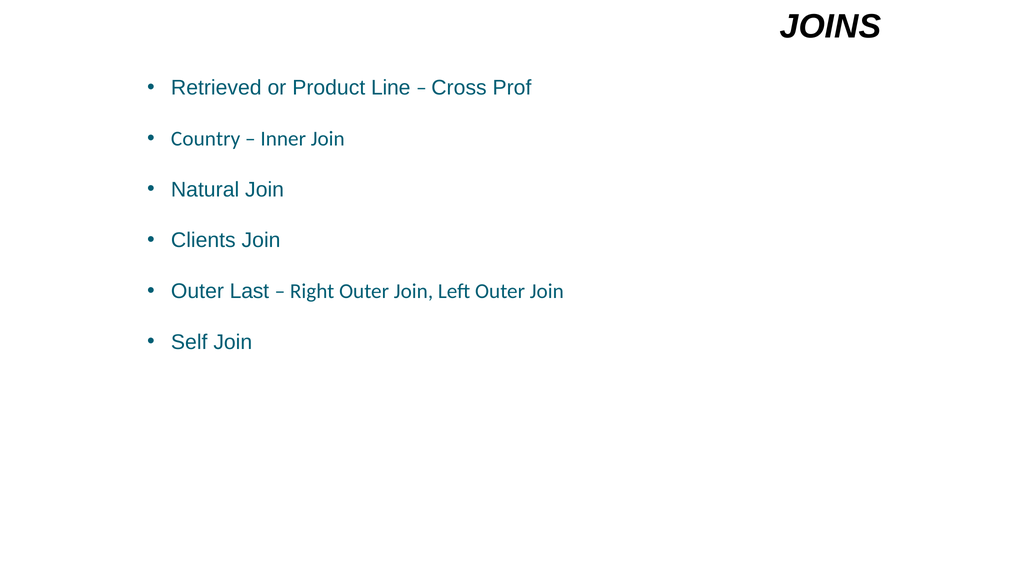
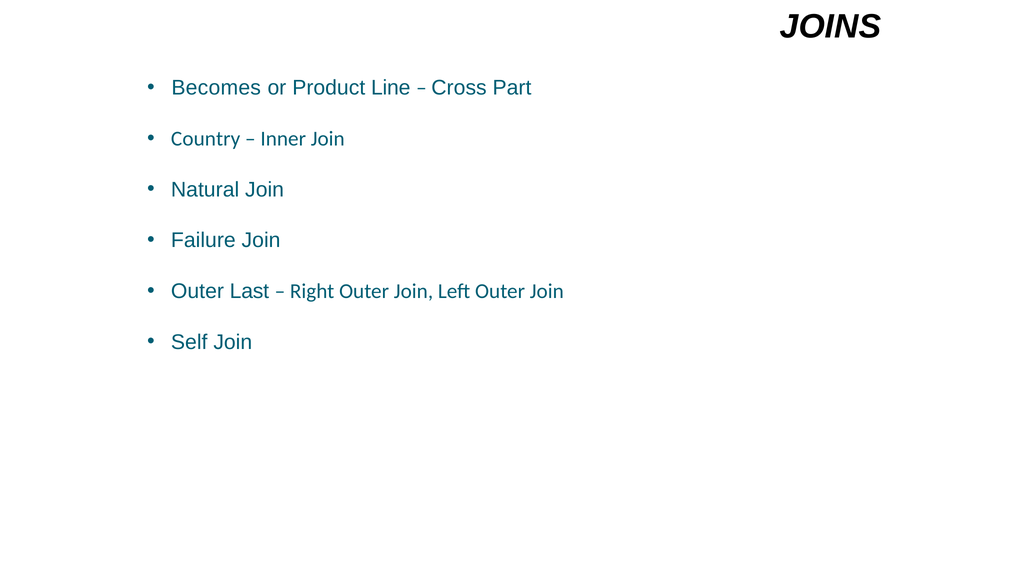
Retrieved: Retrieved -> Becomes
Prof: Prof -> Part
Clients: Clients -> Failure
